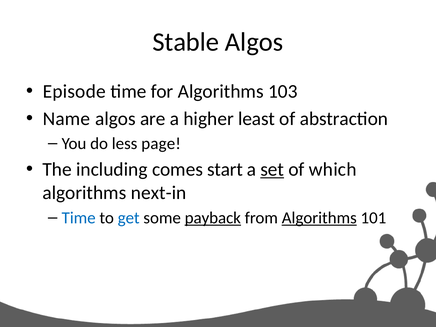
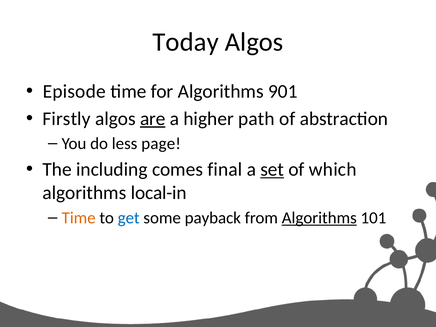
Stable: Stable -> Today
103: 103 -> 901
Name: Name -> Firstly
are underline: none -> present
least: least -> path
start: start -> final
next-in: next-in -> local-in
Time at (79, 218) colour: blue -> orange
payback underline: present -> none
